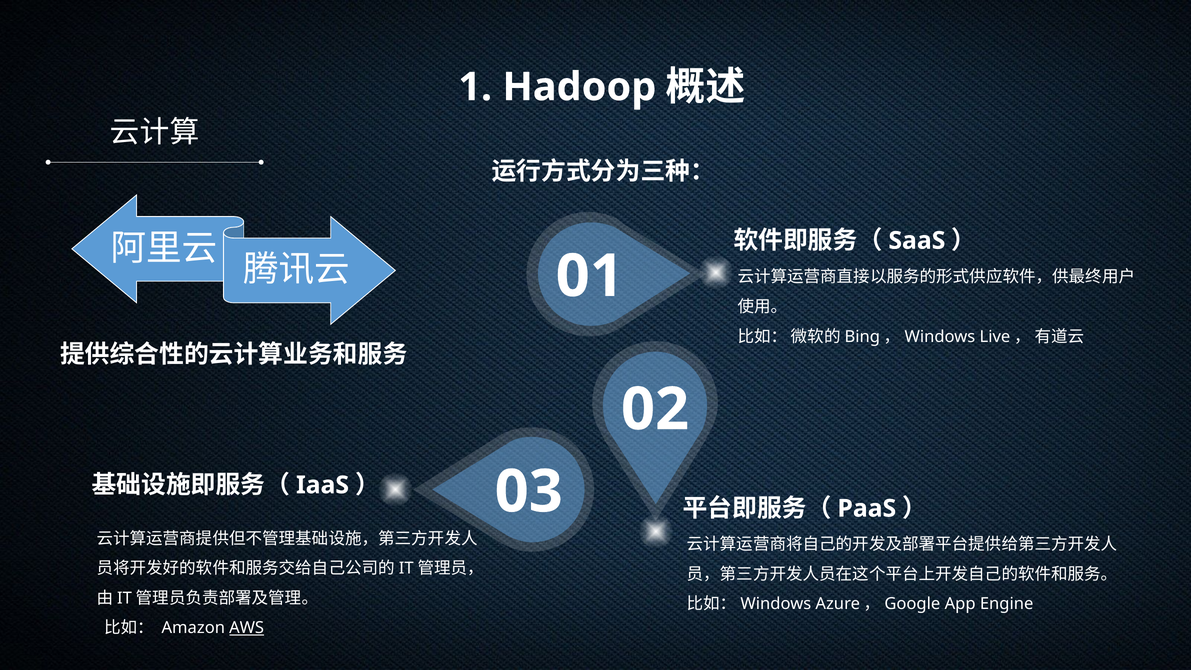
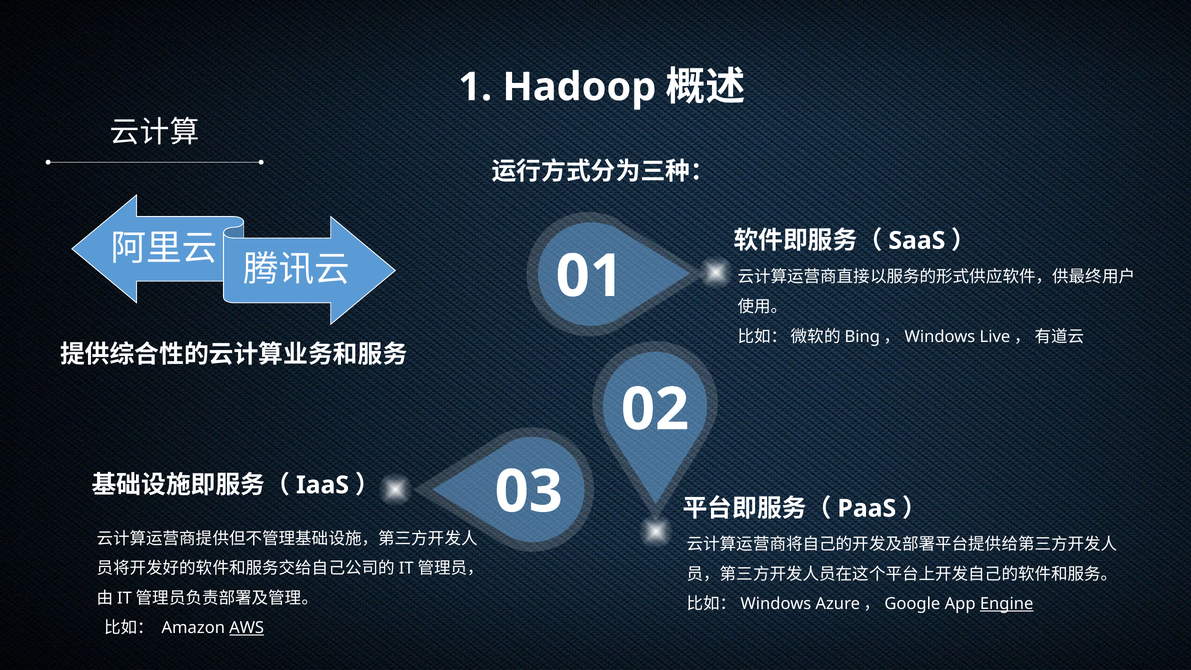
Engine underline: none -> present
